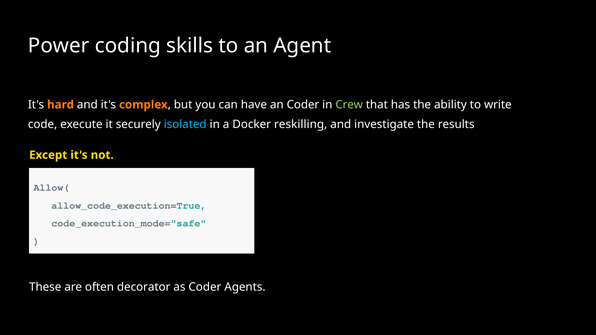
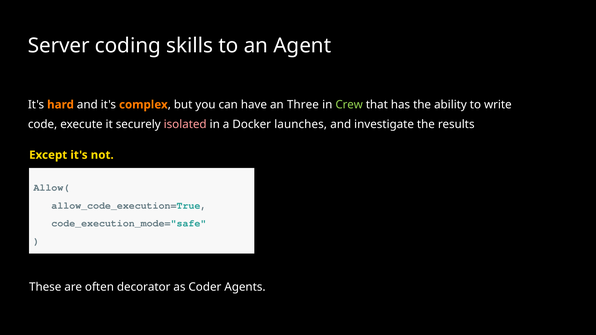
Power: Power -> Server
an Coder: Coder -> Three
isolated colour: light blue -> pink
reskilling: reskilling -> launches
